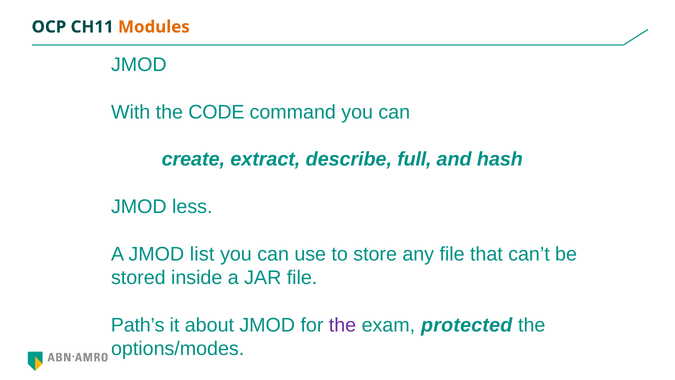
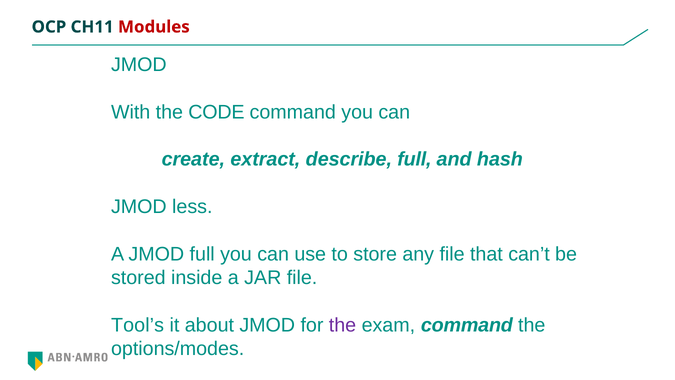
Modules colour: orange -> red
JMOD list: list -> full
Path’s: Path’s -> Tool’s
exam protected: protected -> command
